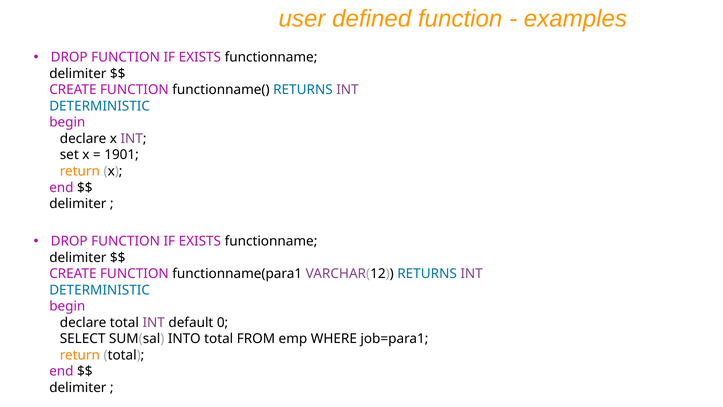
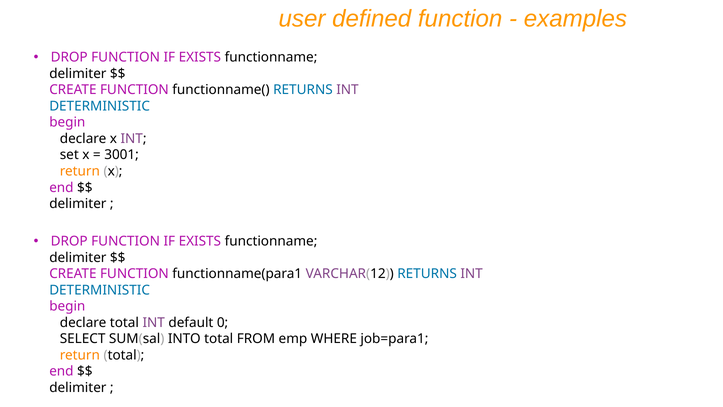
1901: 1901 -> 3001
